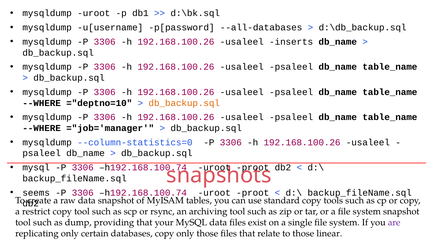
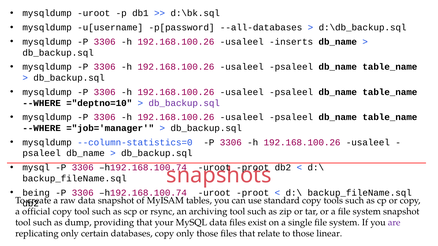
db_backup.sql at (184, 103) colour: orange -> purple
seems: seems -> being
restrict: restrict -> official
